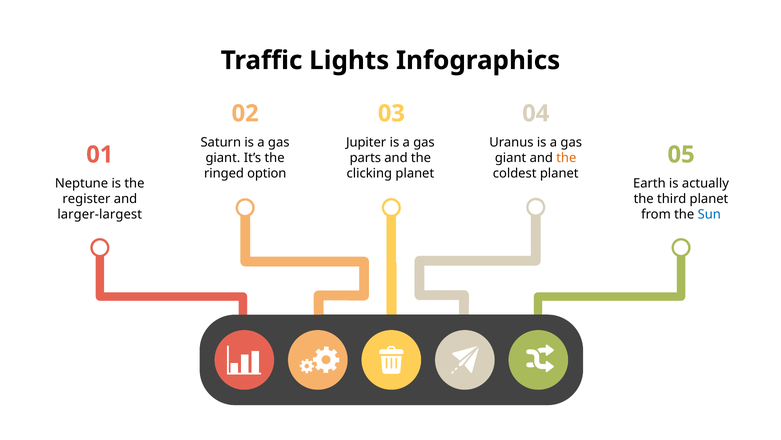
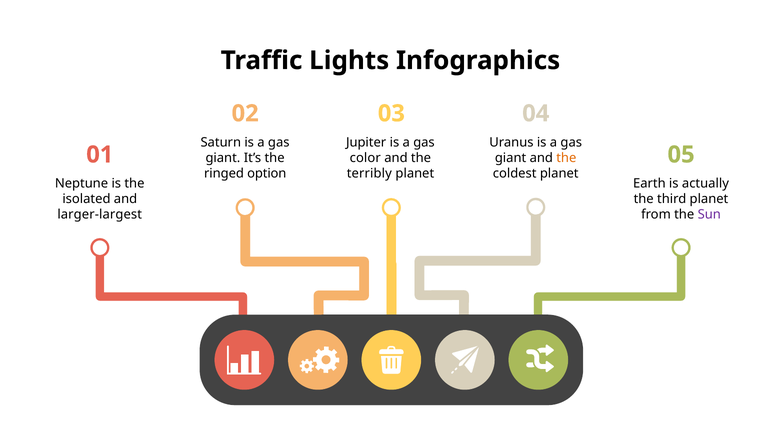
parts: parts -> color
clicking: clicking -> terribly
register: register -> isolated
Sun colour: blue -> purple
